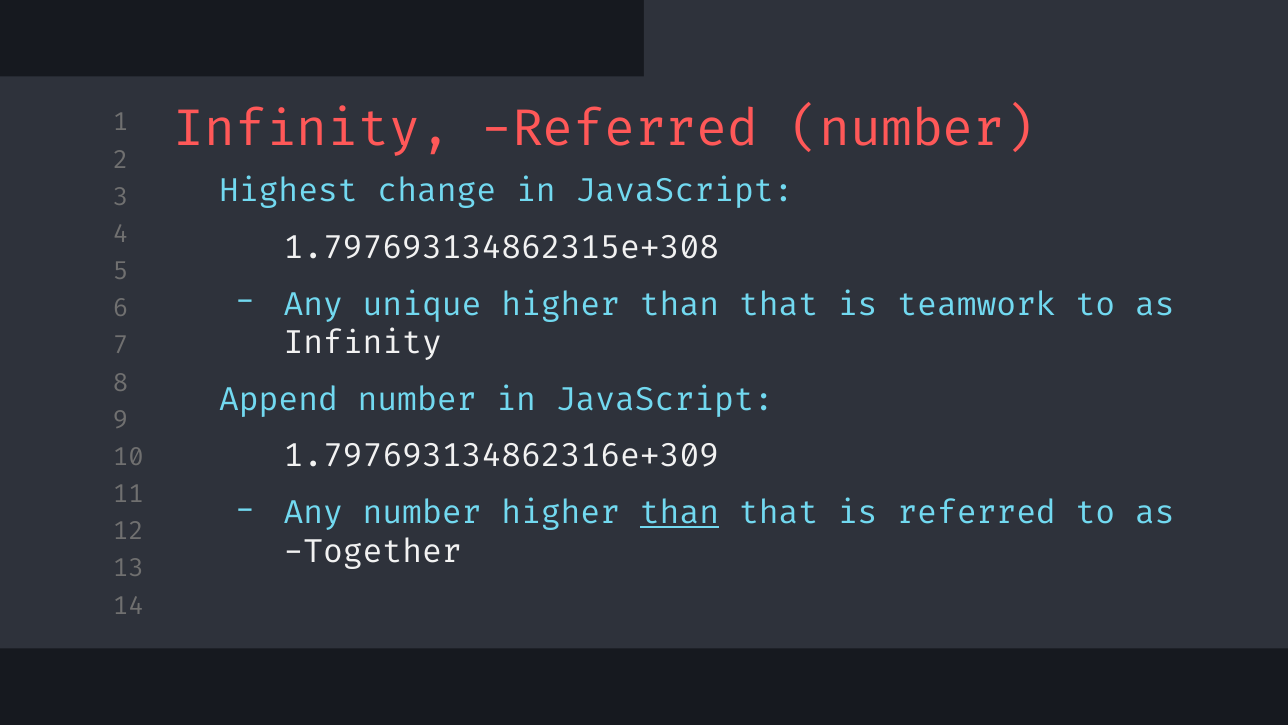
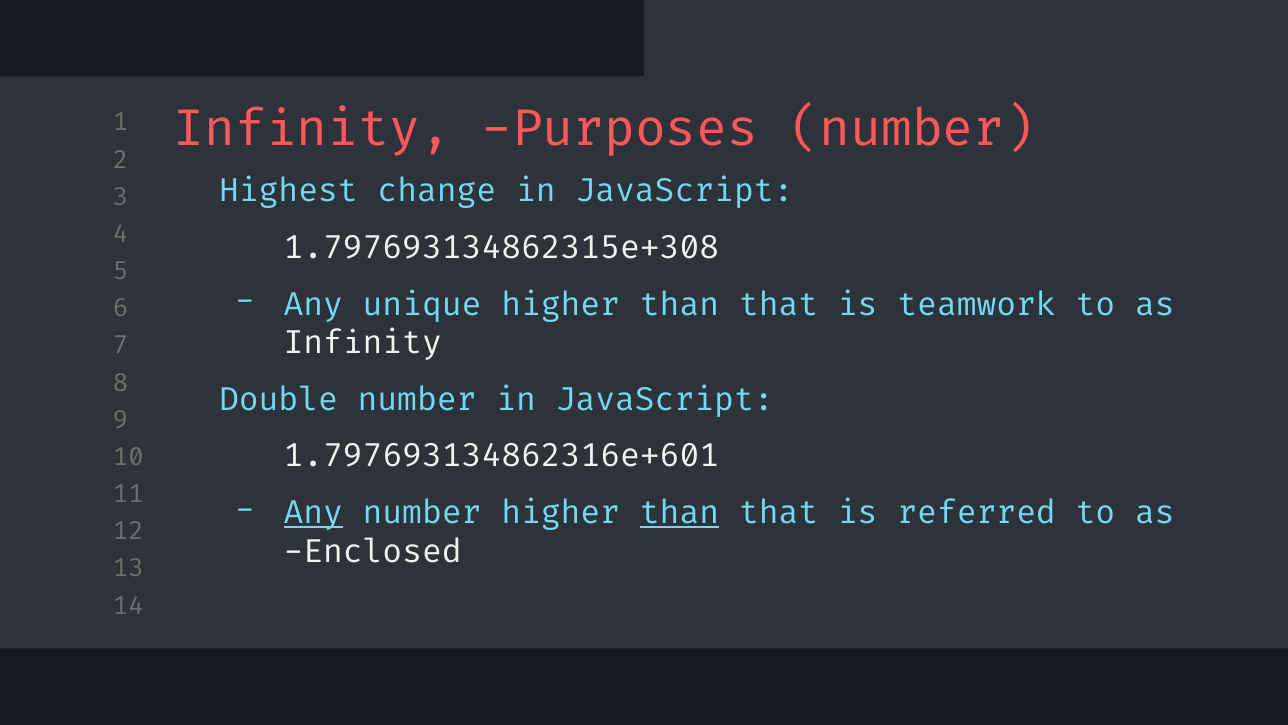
Infinity Referred: Referred -> Purposes
Append: Append -> Double
1.797693134862316e+309: 1.797693134862316e+309 -> 1.797693134862316e+601
Any at (313, 512) underline: none -> present
Together: Together -> Enclosed
